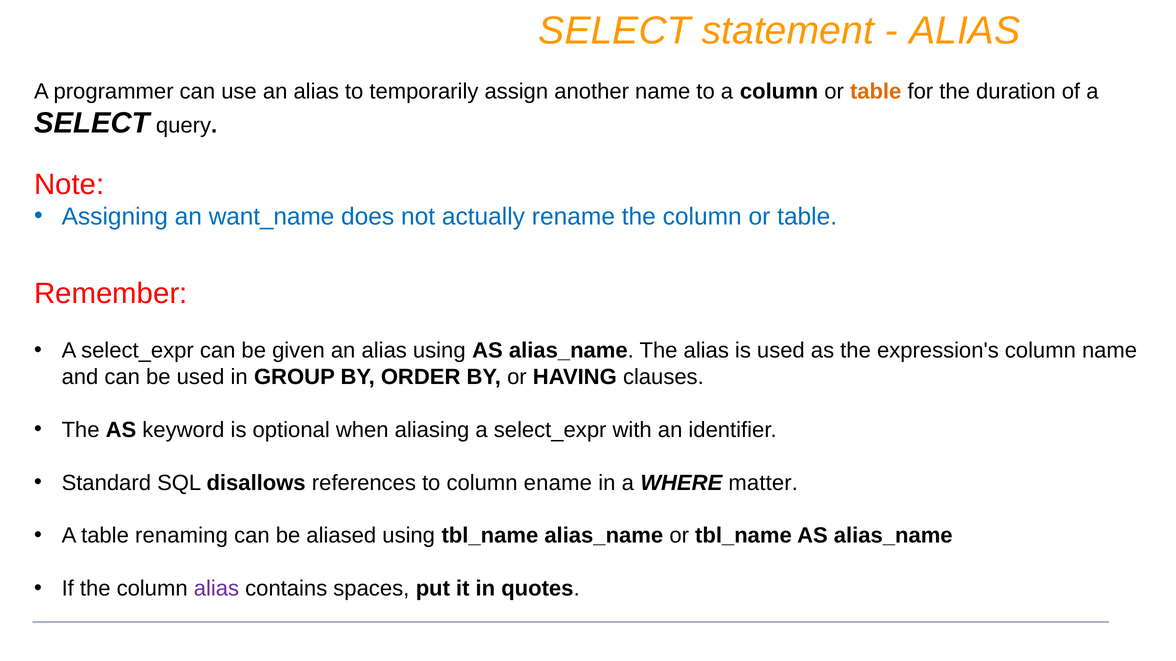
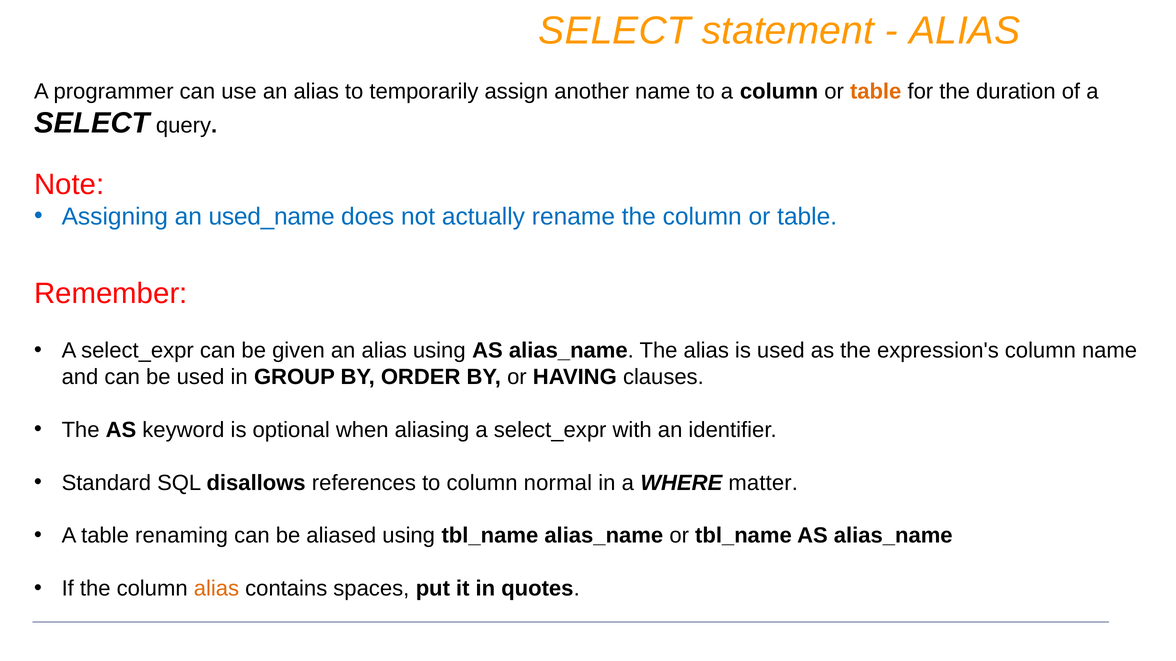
want_name: want_name -> used_name
ename: ename -> normal
alias at (216, 589) colour: purple -> orange
